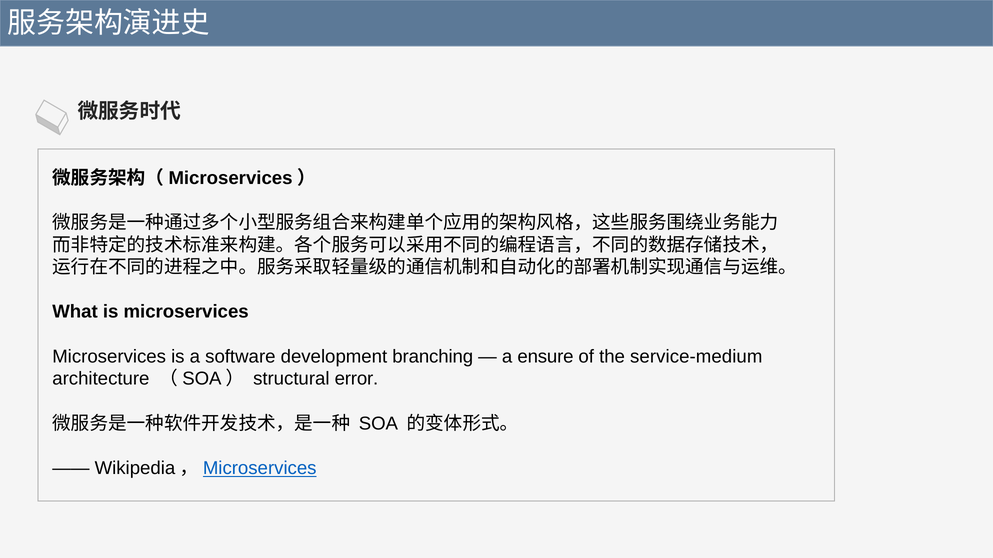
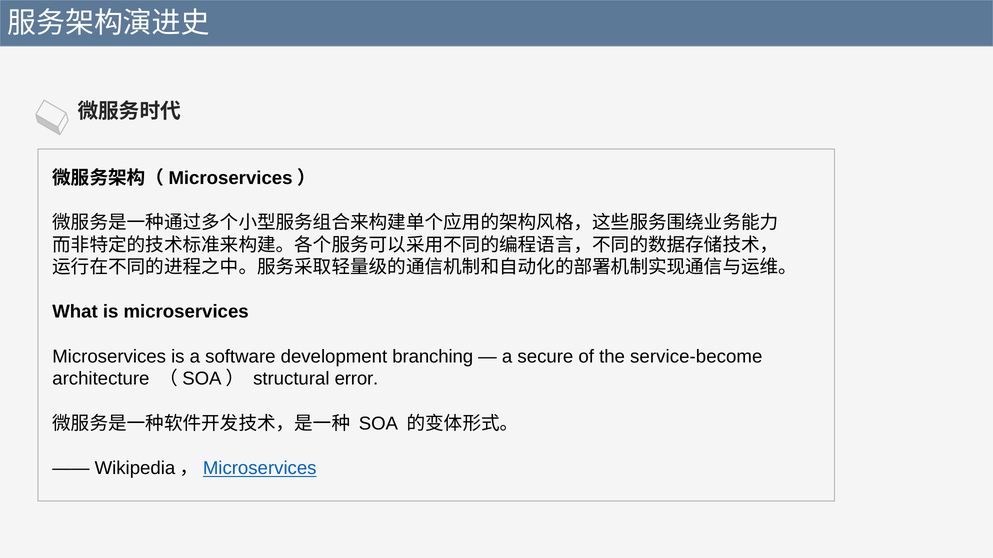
ensure: ensure -> secure
service-medium: service-medium -> service-become
